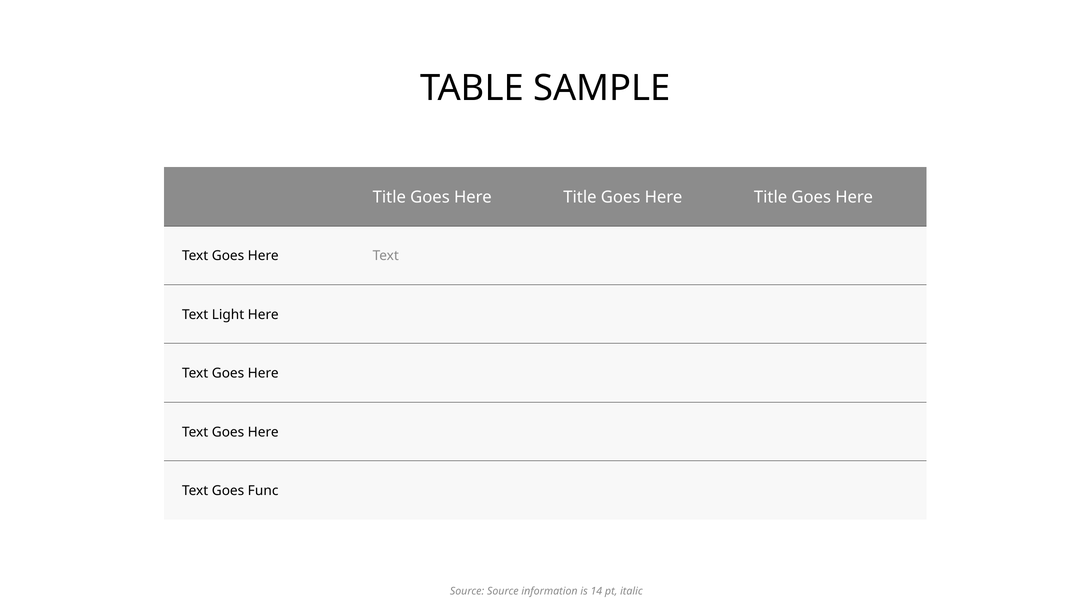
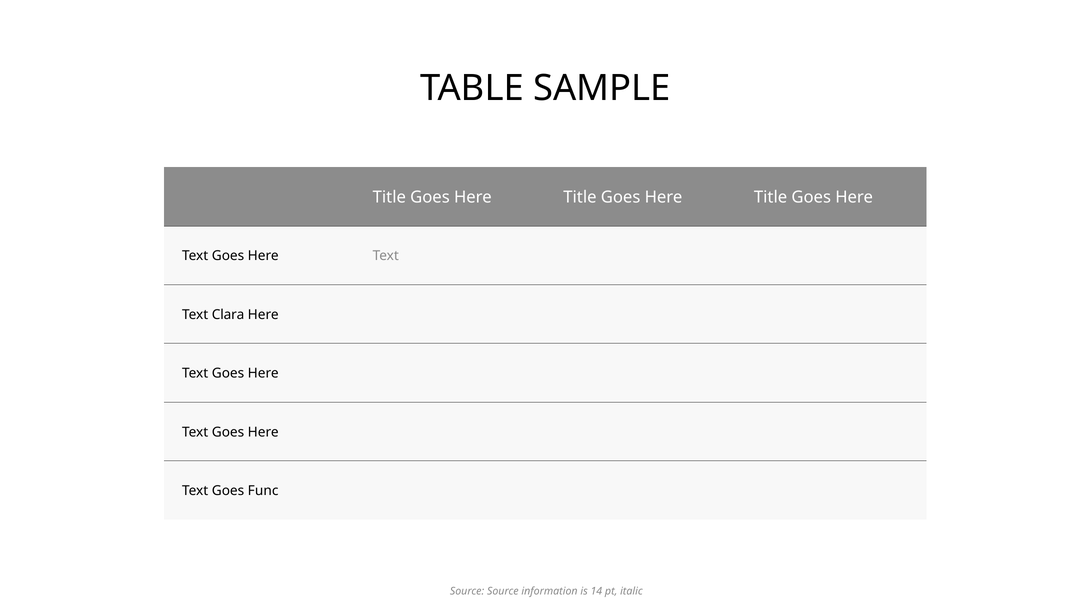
Light: Light -> Clara
